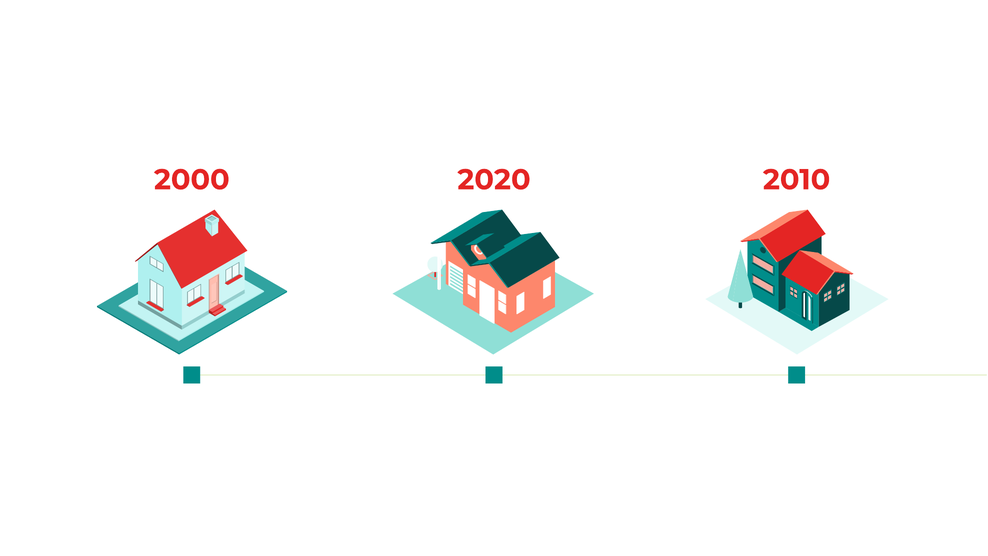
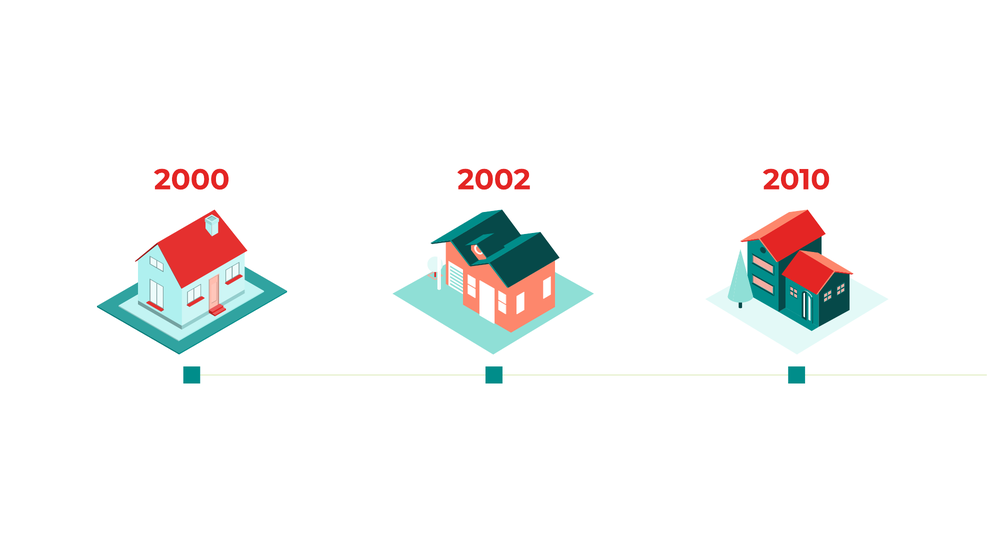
2020: 2020 -> 2002
